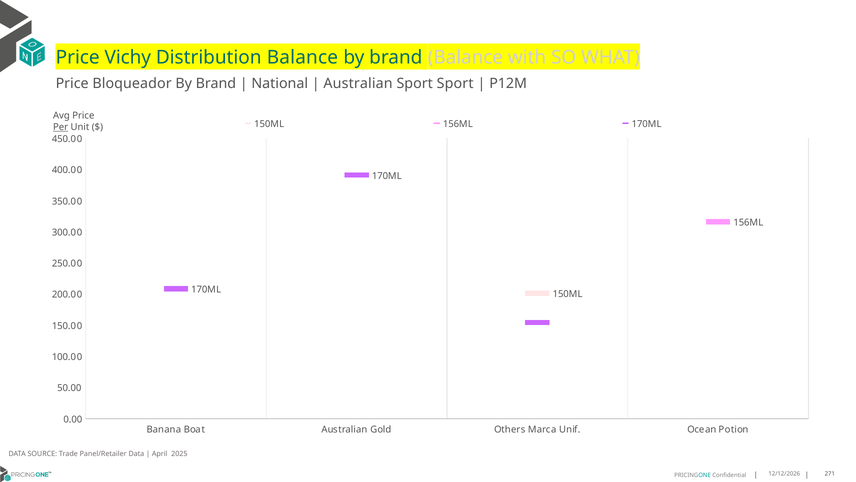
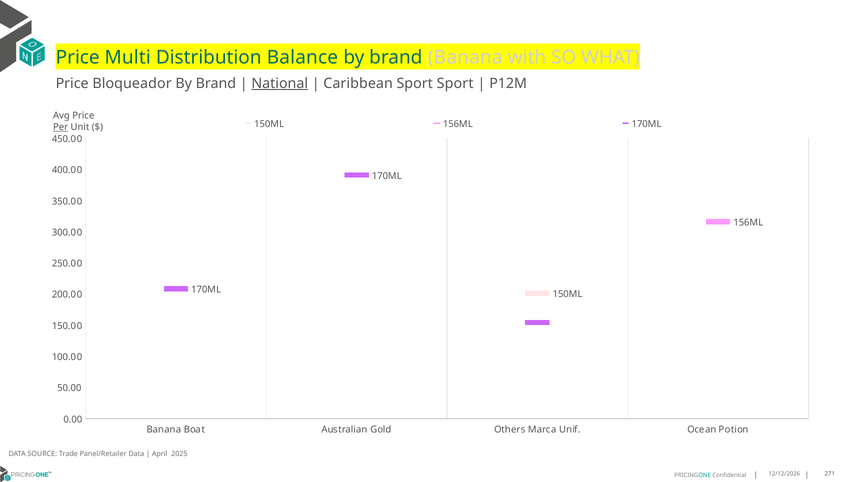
Vichy: Vichy -> Multi
brand Balance: Balance -> Banana
National underline: none -> present
Australian at (358, 83): Australian -> Caribbean
